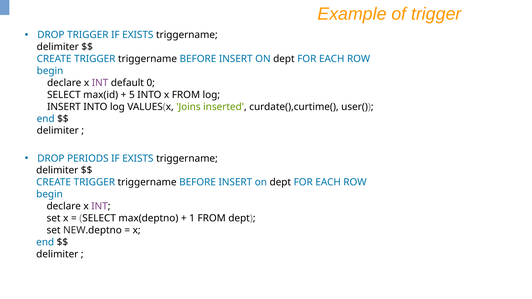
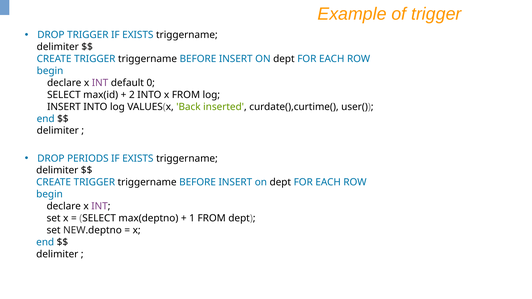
5: 5 -> 2
Joins: Joins -> Back
